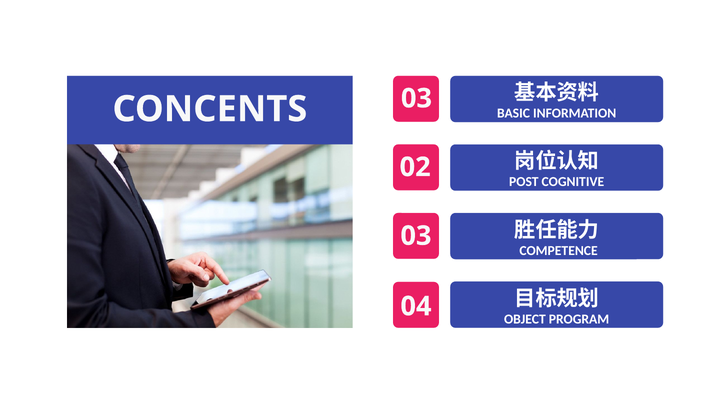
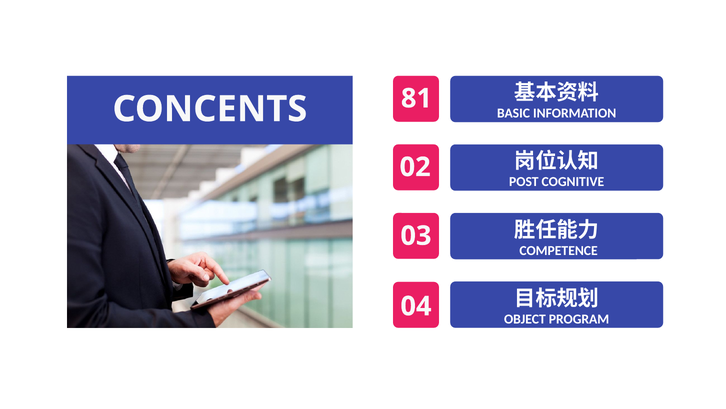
CONCENTS 03: 03 -> 81
